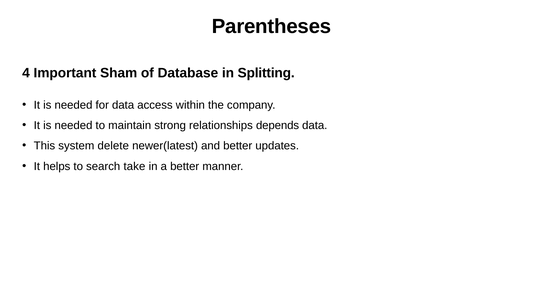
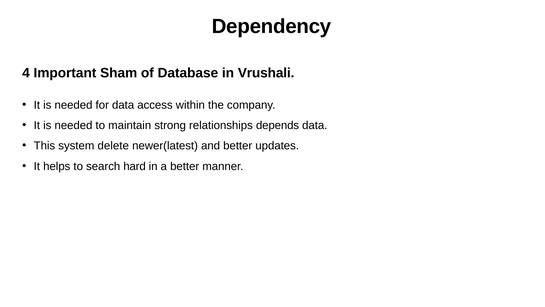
Parentheses: Parentheses -> Dependency
Splitting: Splitting -> Vrushali
take: take -> hard
